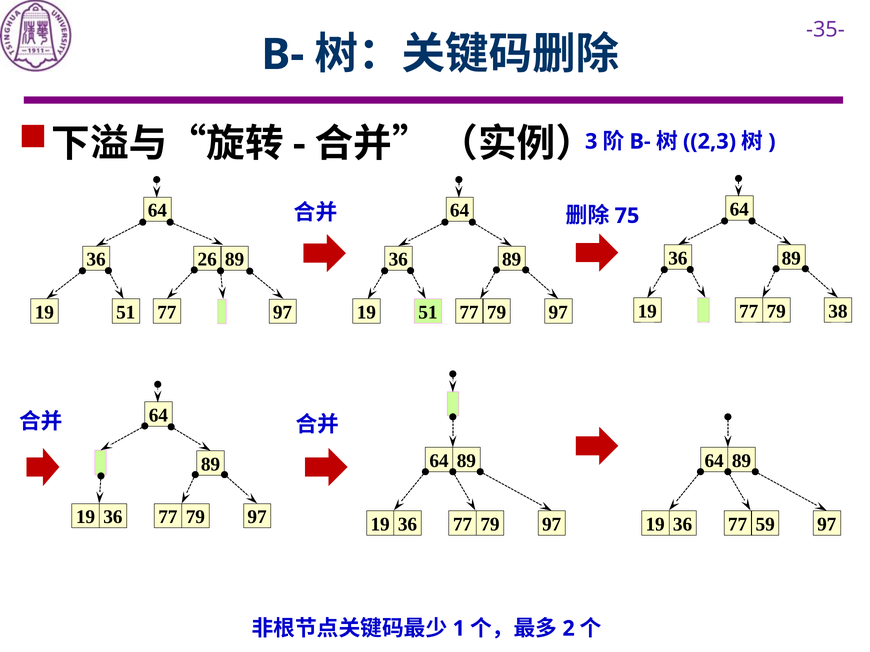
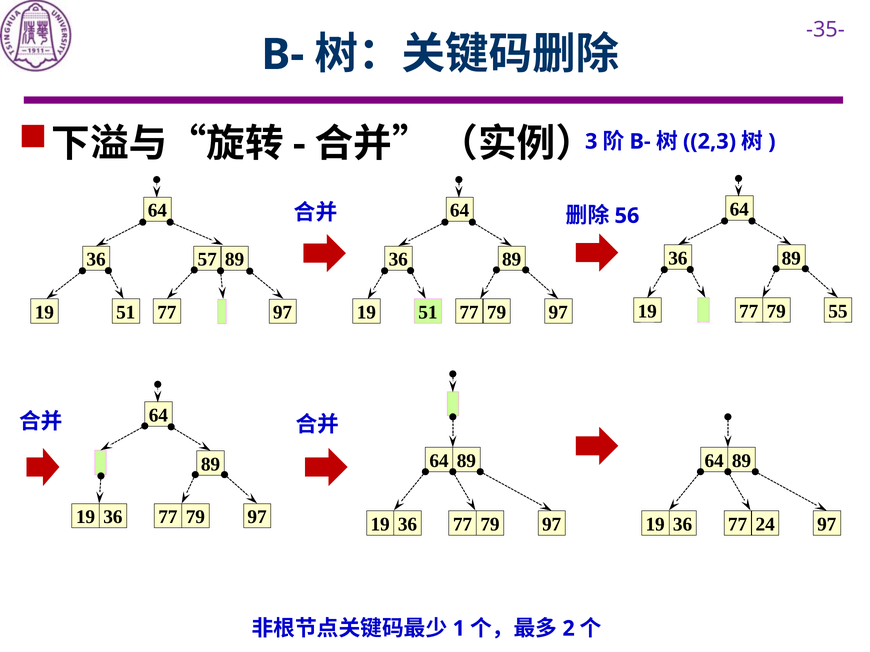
75: 75 -> 56
26: 26 -> 57
38: 38 -> 55
59: 59 -> 24
